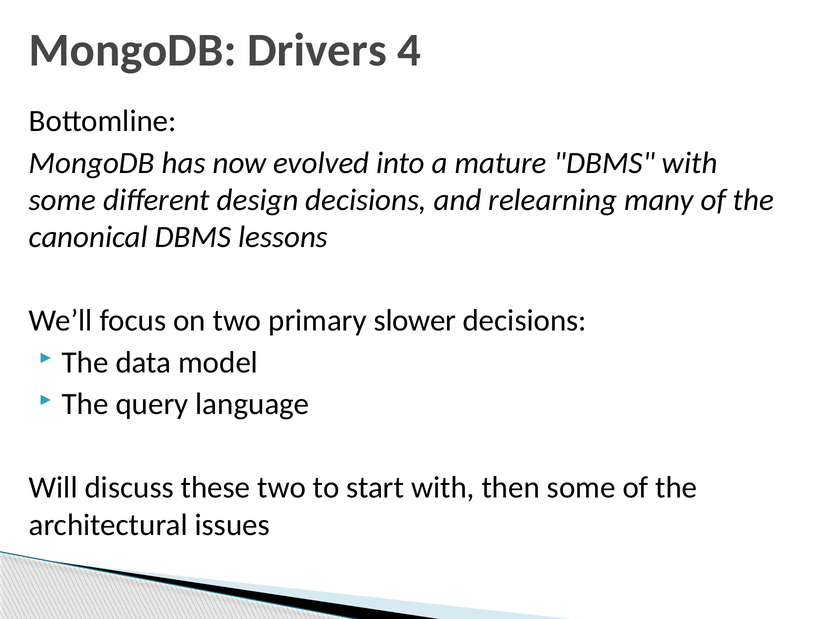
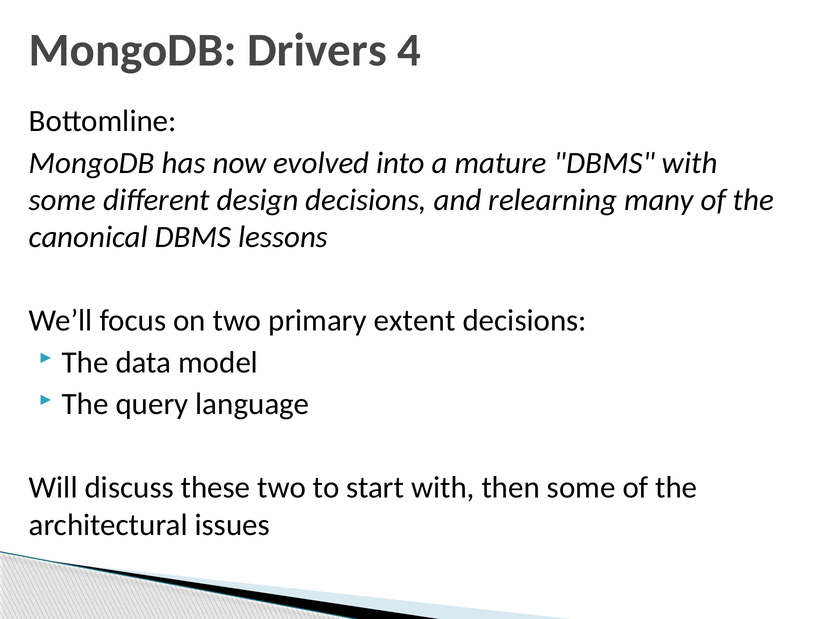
slower: slower -> extent
